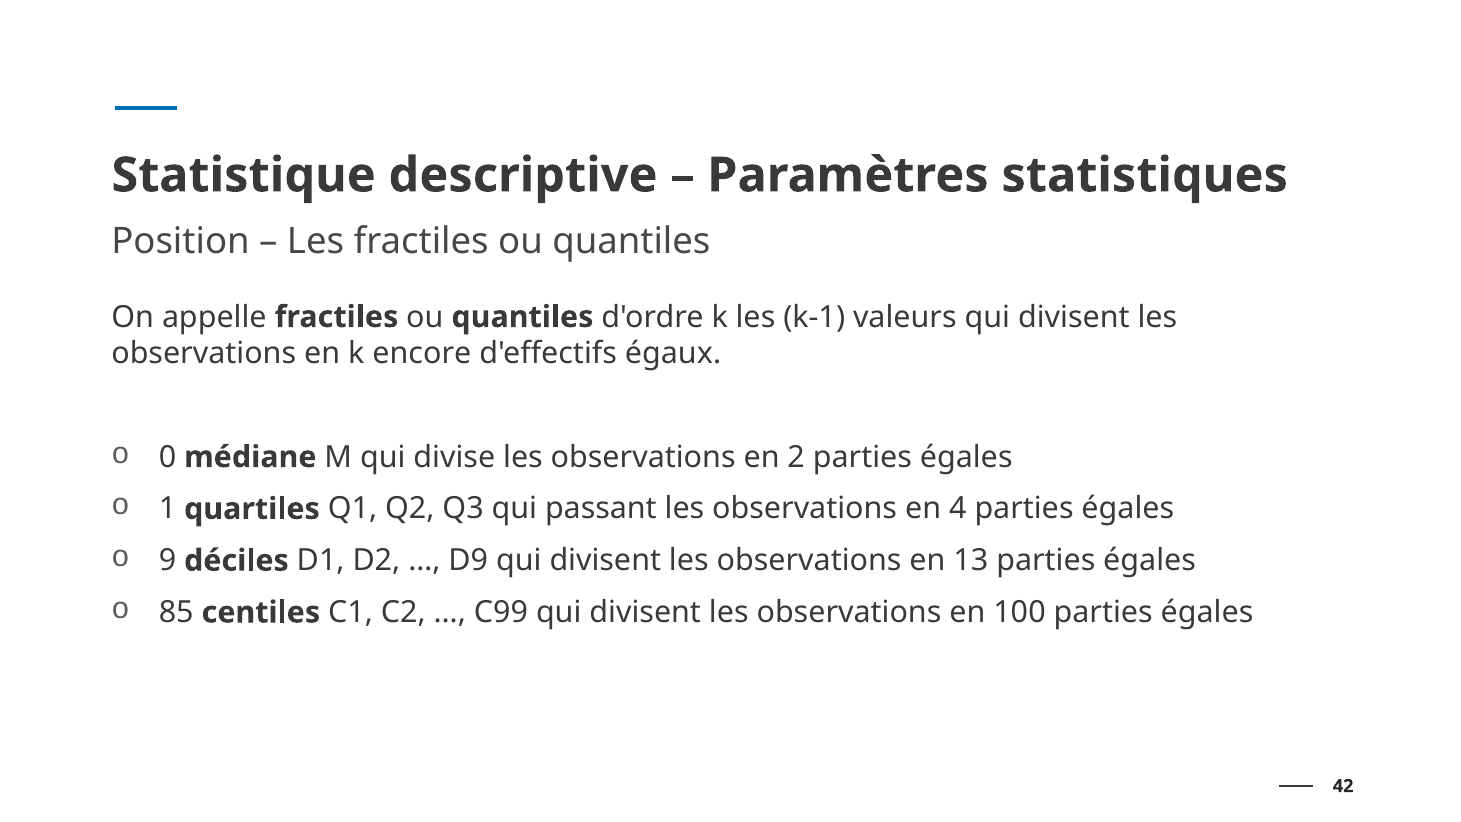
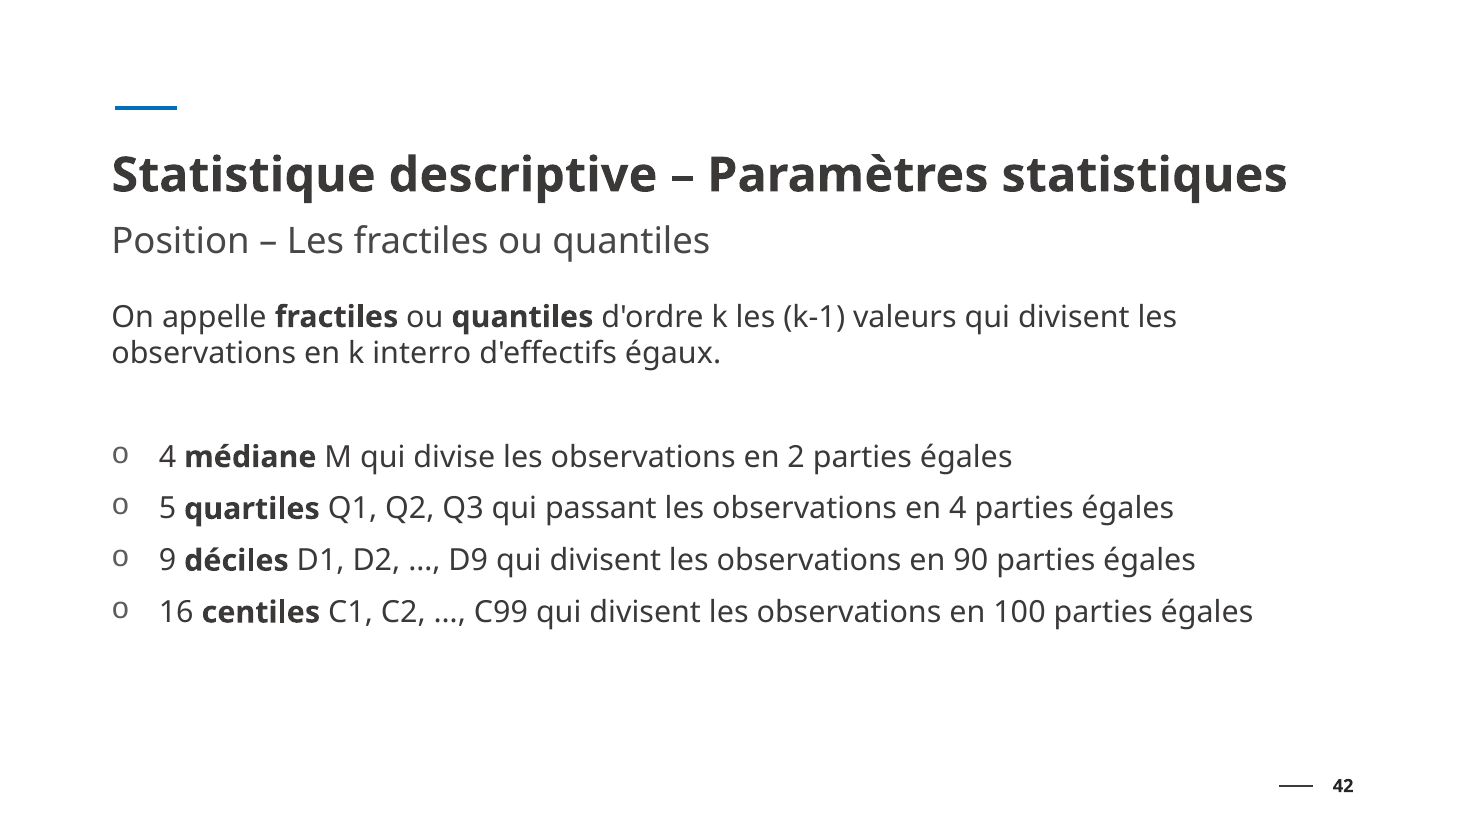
encore: encore -> interro
0 at (168, 457): 0 -> 4
1: 1 -> 5
13: 13 -> 90
85: 85 -> 16
